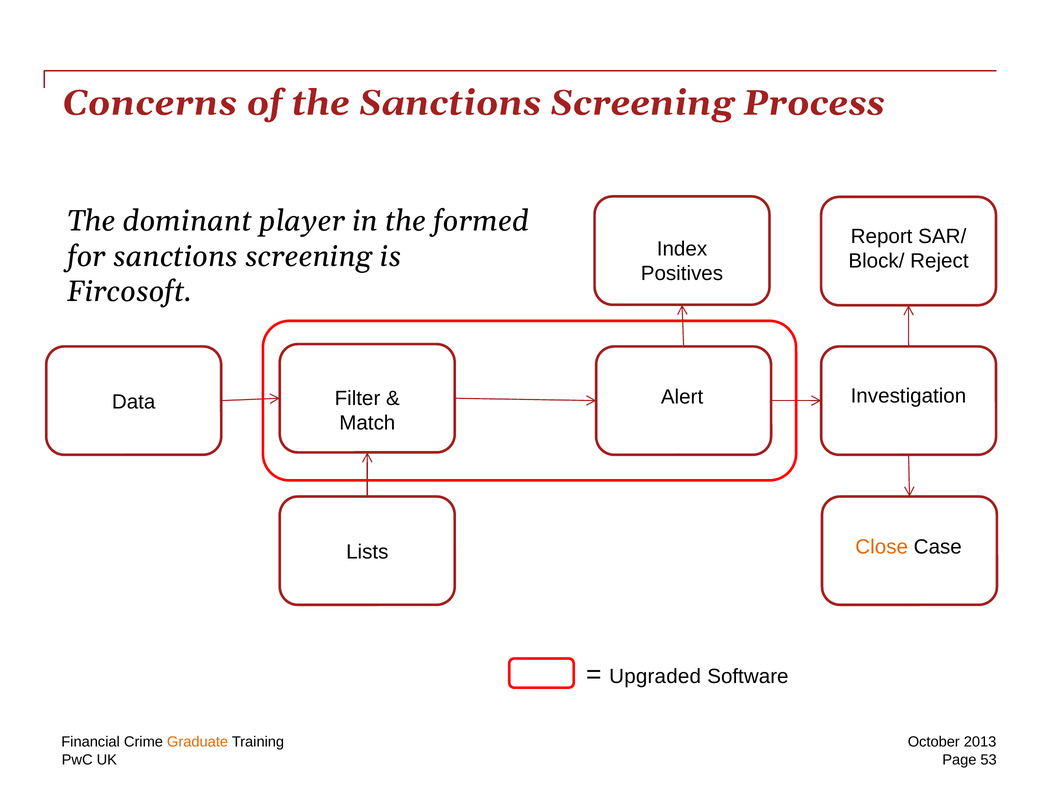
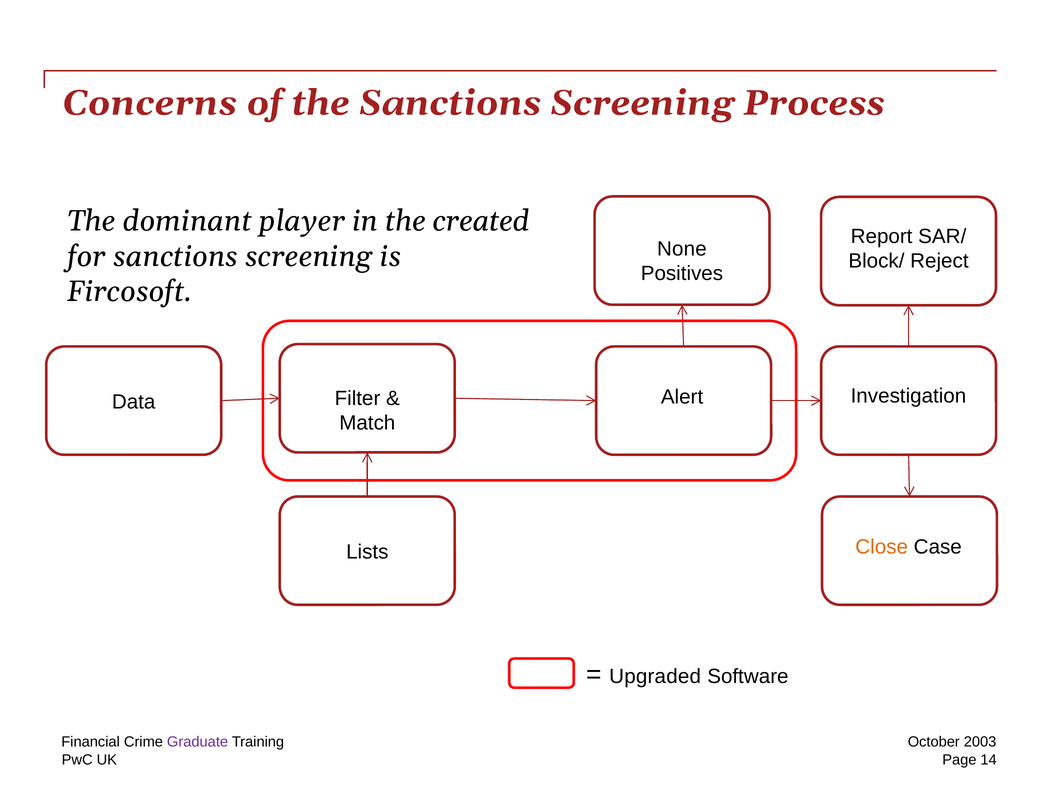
formed: formed -> created
Index: Index -> None
Graduate colour: orange -> purple
2013: 2013 -> 2003
53: 53 -> 14
